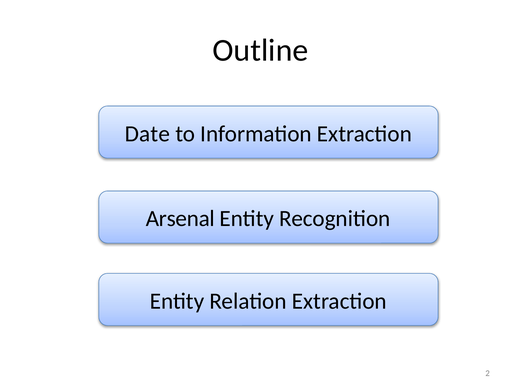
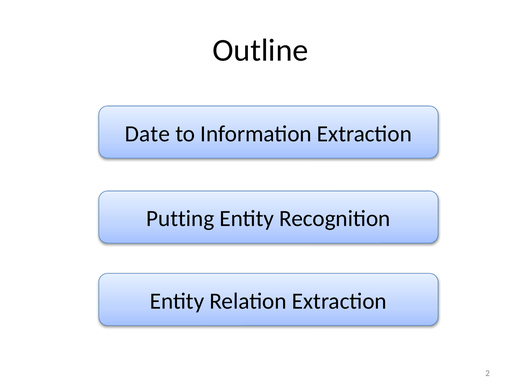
Arsenal: Arsenal -> Putting
